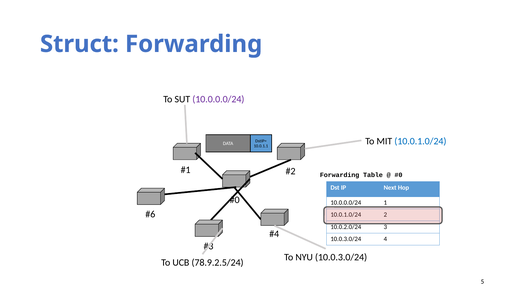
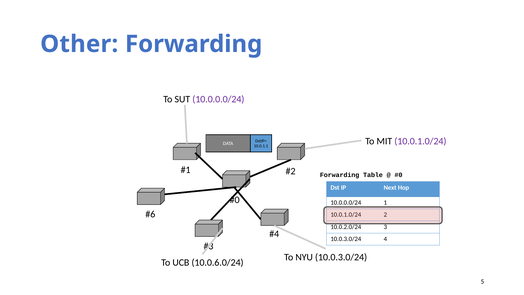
Struct: Struct -> Other
10.0.1.0/24 at (420, 141) colour: blue -> purple
78.9.2.5/24: 78.9.2.5/24 -> 10.0.6.0/24
